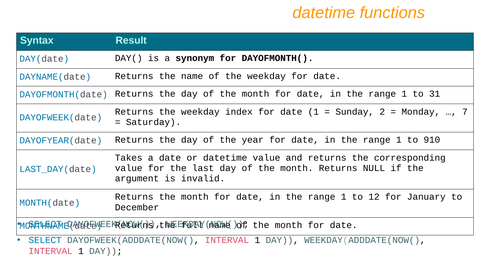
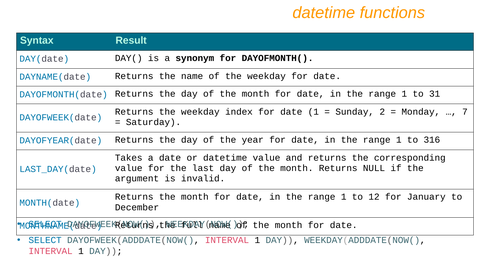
910: 910 -> 316
